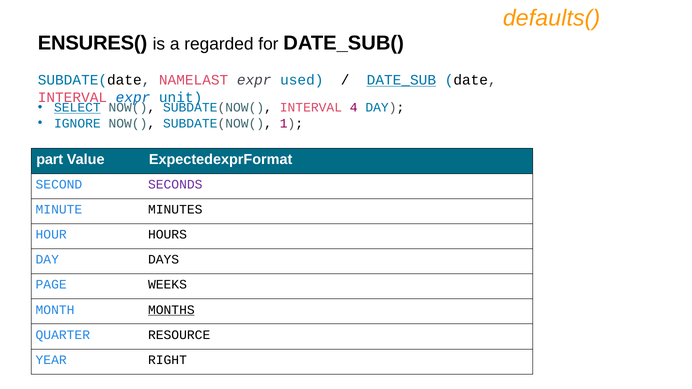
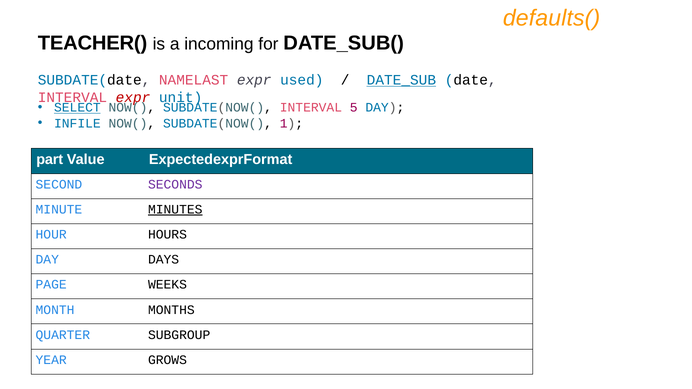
ENSURES(: ENSURES( -> TEACHER(
regarded: regarded -> incoming
expr at (133, 97) colour: blue -> red
4: 4 -> 5
IGNORE: IGNORE -> INFILE
MINUTES underline: none -> present
MONTHS underline: present -> none
RESOURCE: RESOURCE -> SUBGROUP
RIGHT: RIGHT -> GROWS
